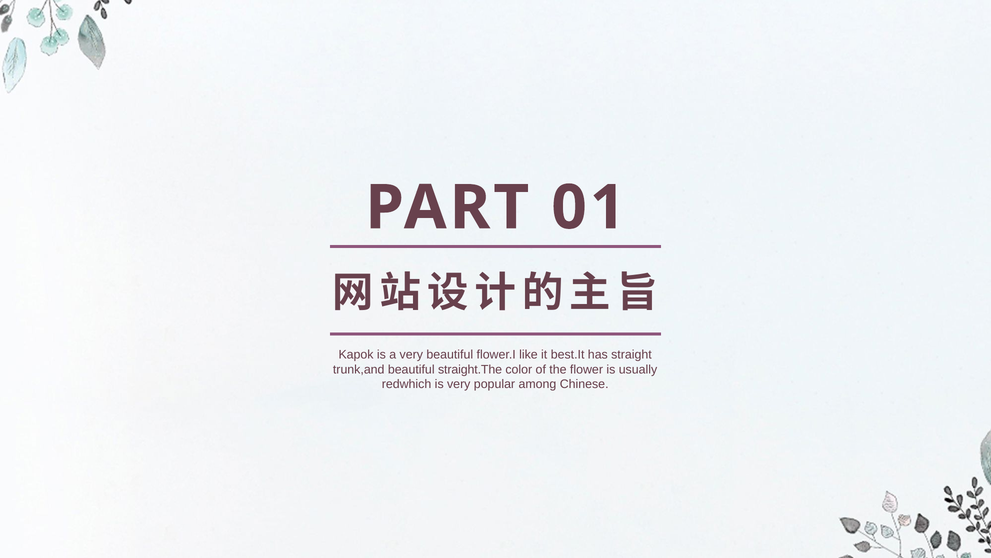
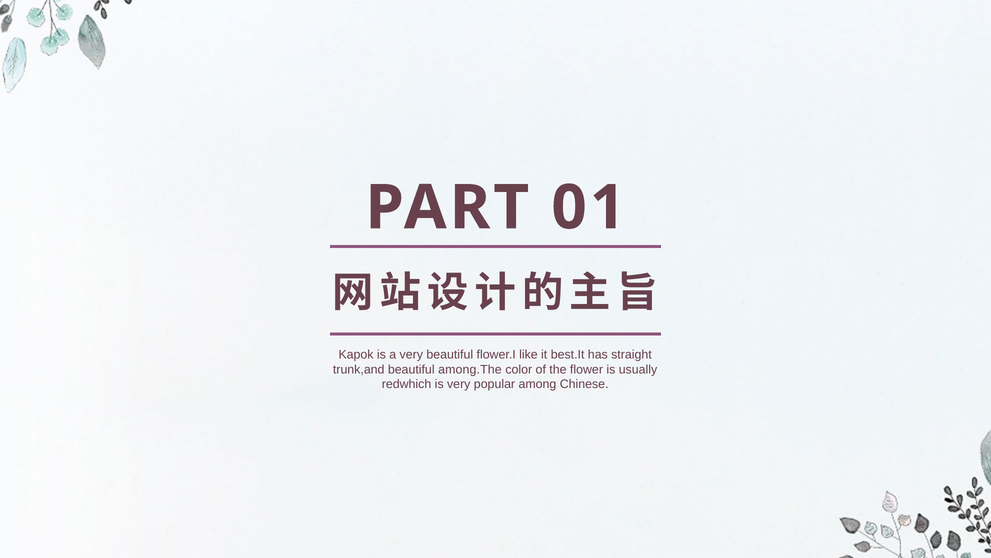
straight.The: straight.The -> among.The
